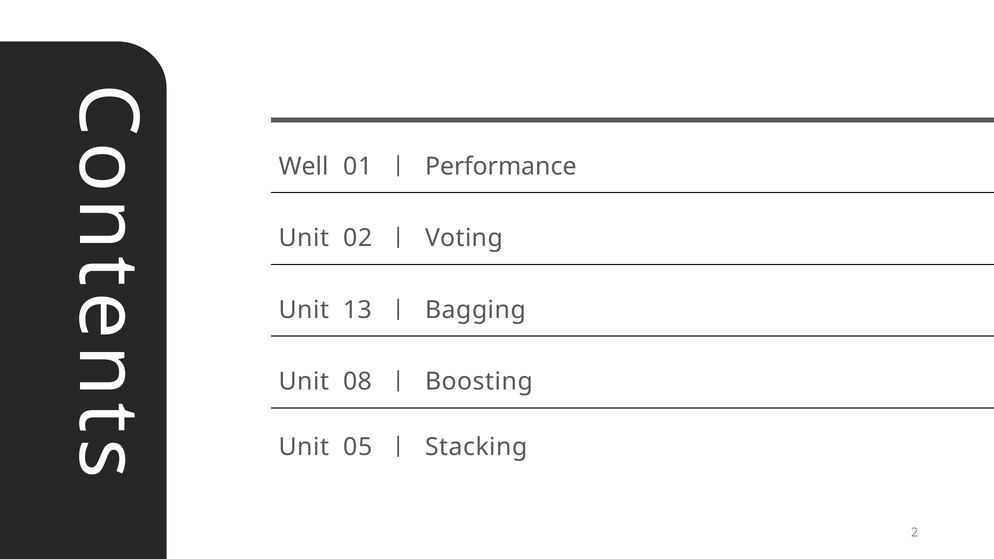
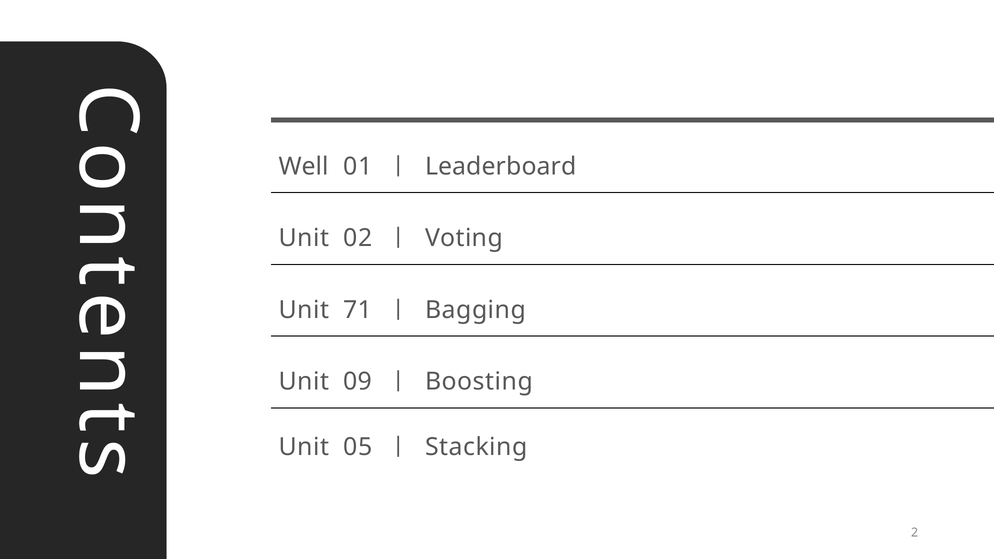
Performance: Performance -> Leaderboard
13: 13 -> 71
08: 08 -> 09
